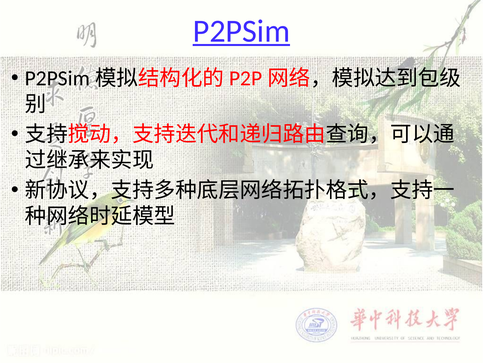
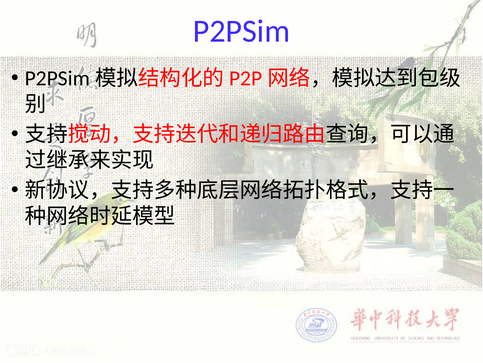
P2PSim underline: present -> none
